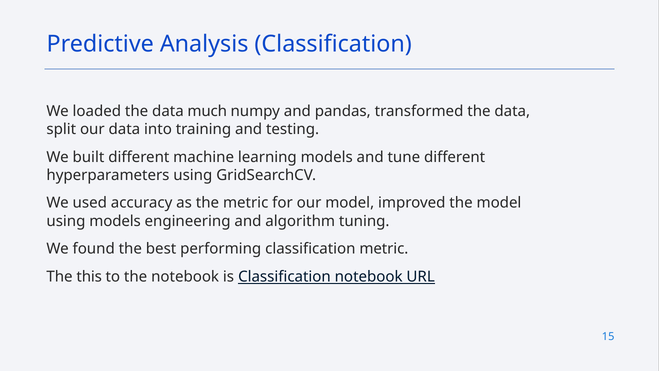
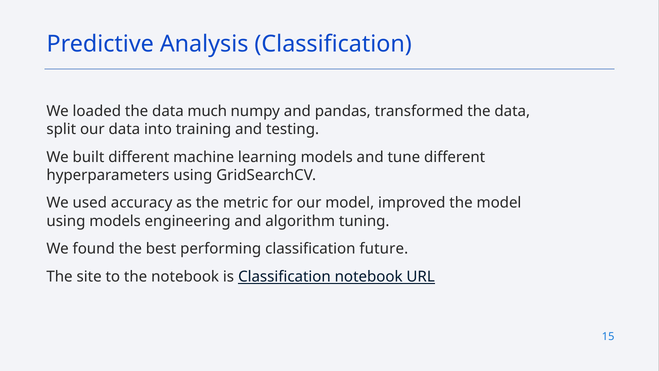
classification metric: metric -> future
this: this -> site
